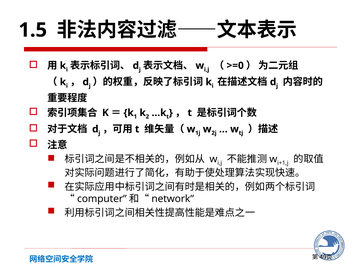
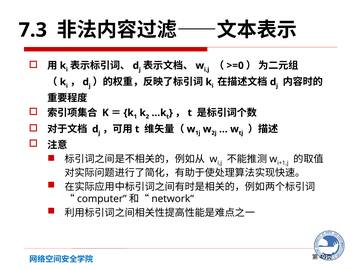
1.5: 1.5 -> 7.3
